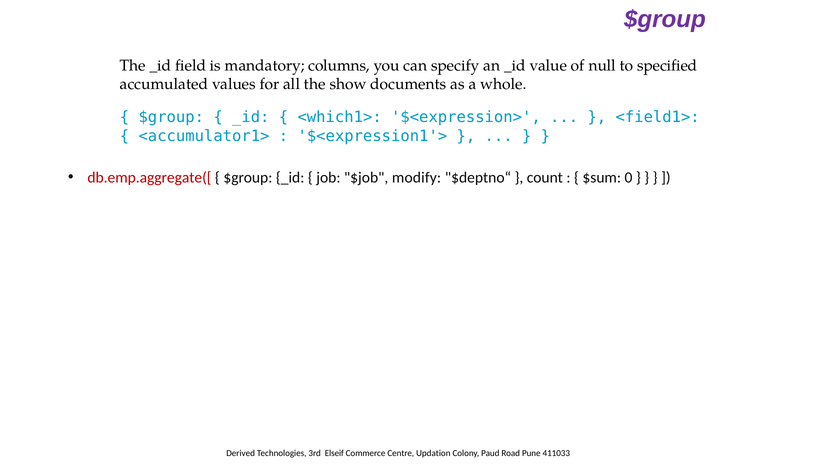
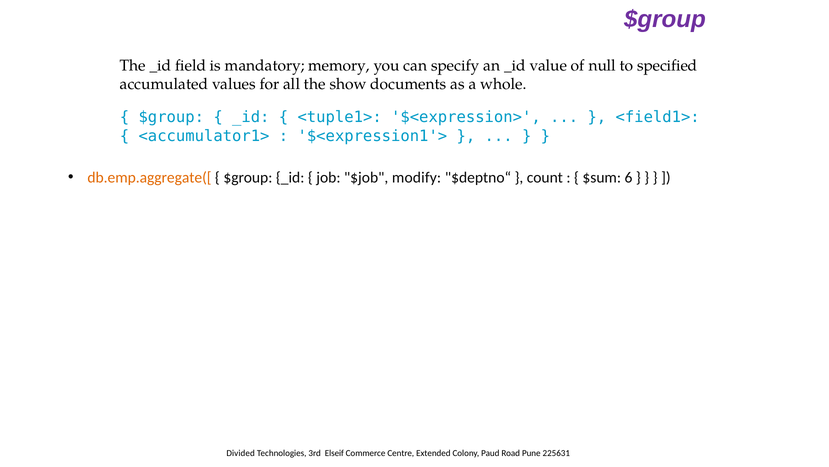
columns: columns -> memory
<which1>: <which1> -> <tuple1>
db.emp.aggregate([ colour: red -> orange
0: 0 -> 6
Derived: Derived -> Divided
Updation: Updation -> Extended
411033: 411033 -> 225631
